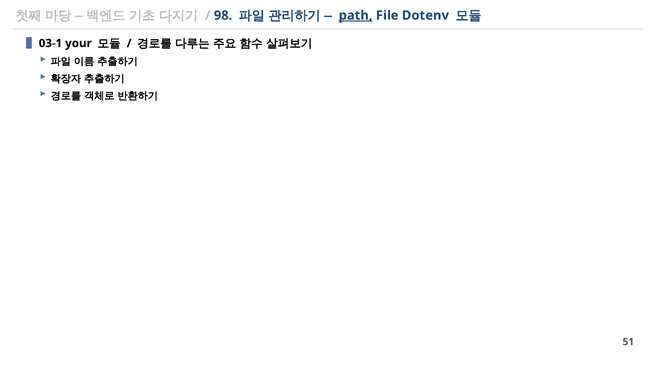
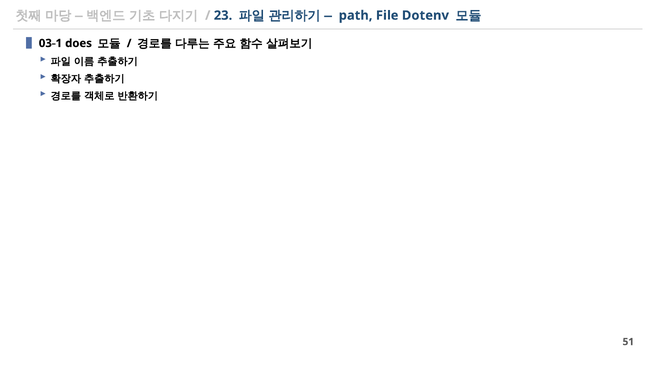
98: 98 -> 23
path underline: present -> none
your: your -> does
